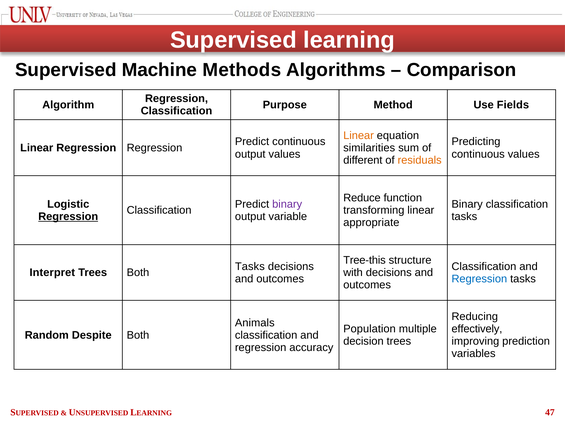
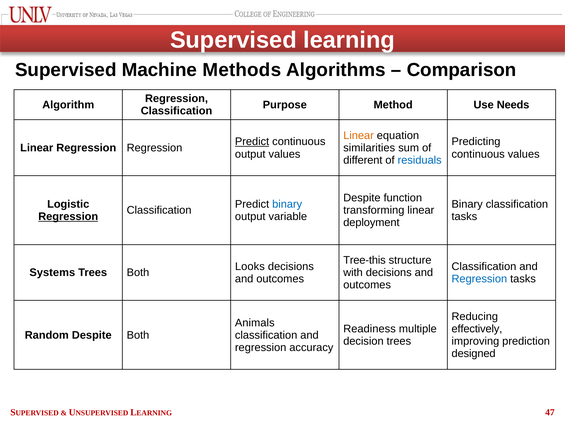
Fields: Fields -> Needs
Predict at (252, 142) underline: none -> present
residuals colour: orange -> blue
Reduce at (362, 198): Reduce -> Despite
binary at (287, 204) colour: purple -> blue
appropriate: appropriate -> deployment
Tasks at (250, 266): Tasks -> Looks
Interpret: Interpret -> Systems
Population: Population -> Readiness
variables: variables -> designed
